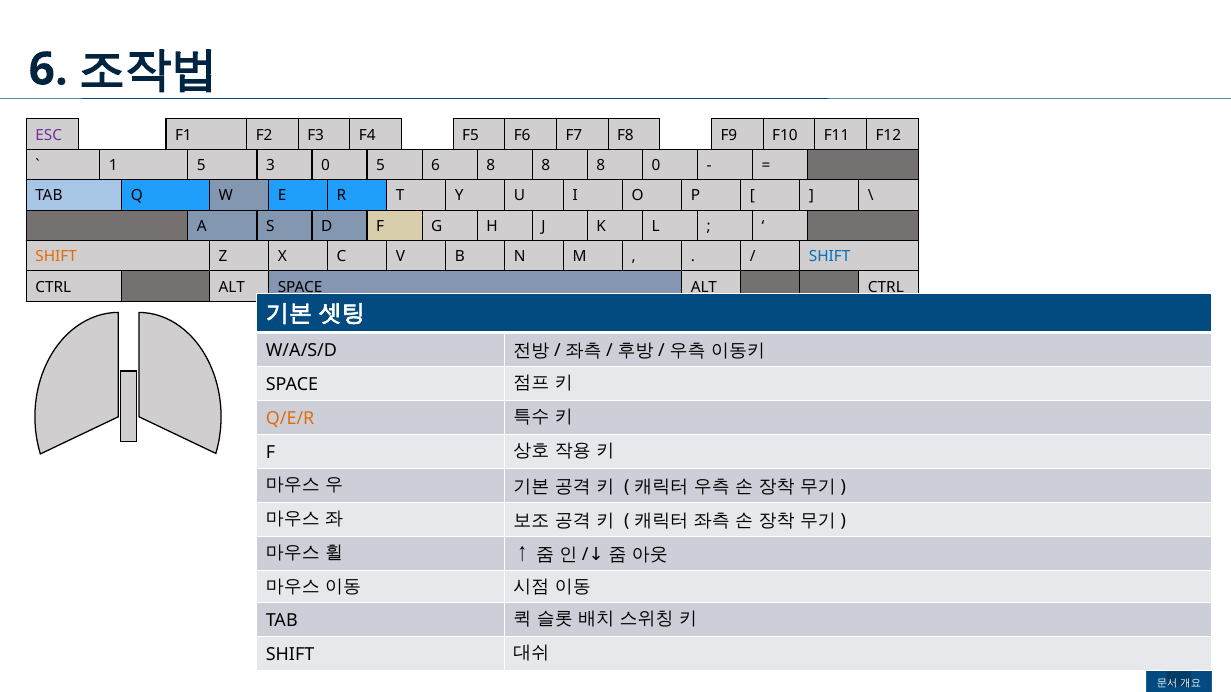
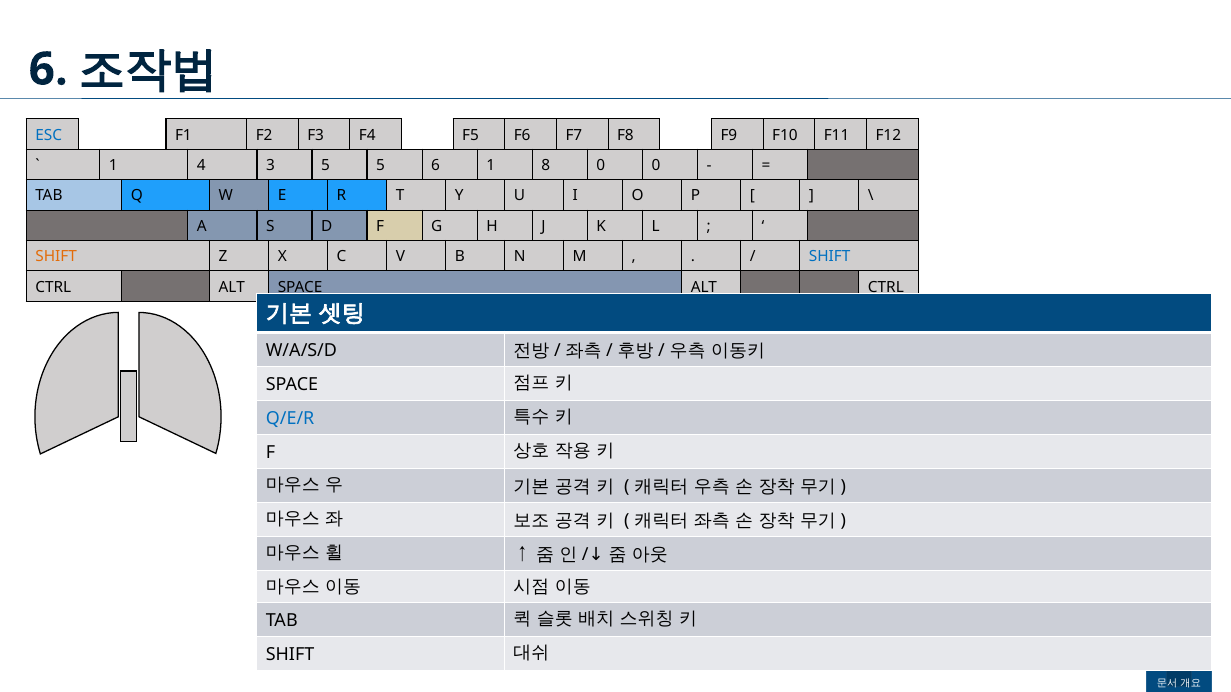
ESC colour: purple -> blue
1 5: 5 -> 4
3 0: 0 -> 5
6 8: 8 -> 1
8 at (601, 165): 8 -> 0
Q/E/R colour: orange -> blue
